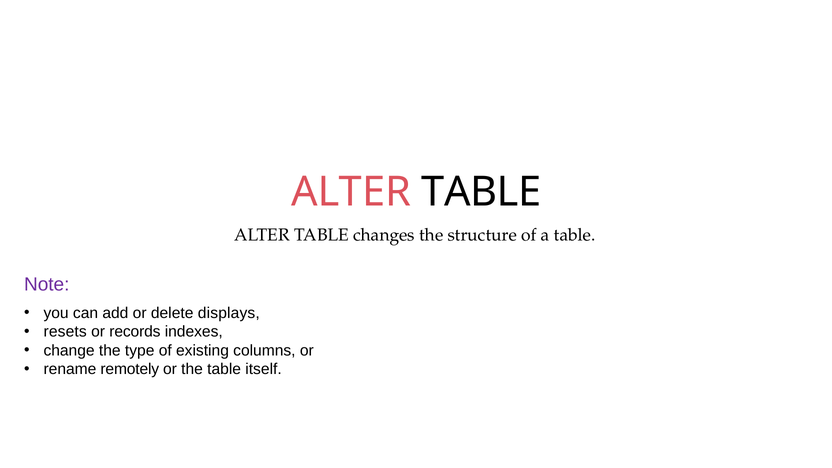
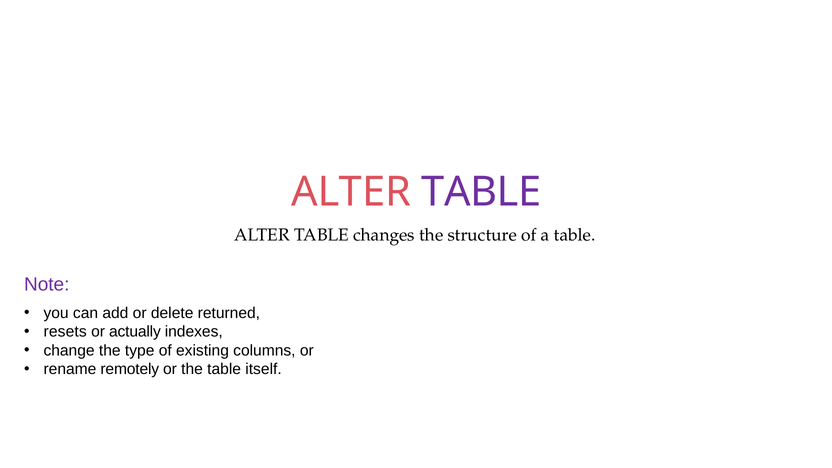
TABLE at (481, 192) colour: black -> purple
displays: displays -> returned
records: records -> actually
